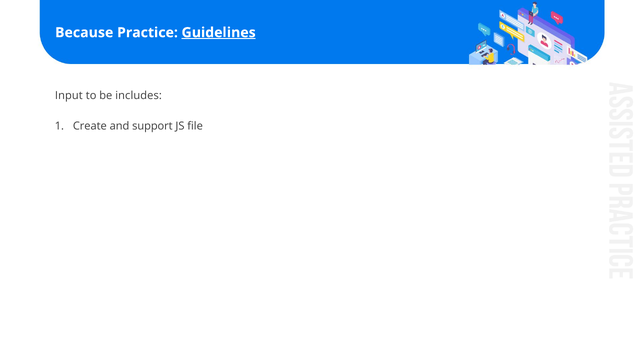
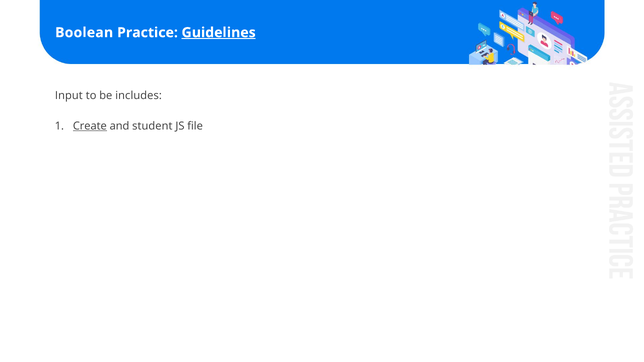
Because: Because -> Boolean
Create underline: none -> present
support: support -> student
